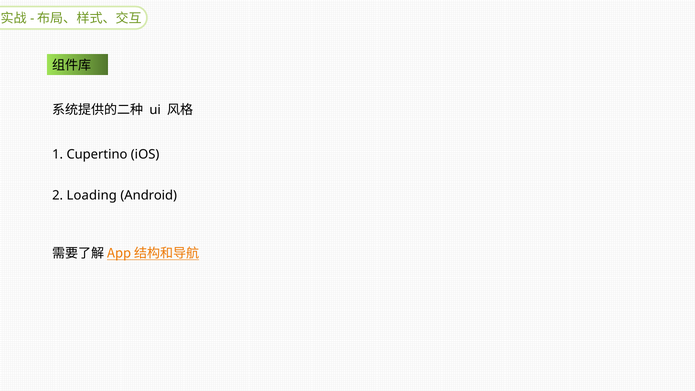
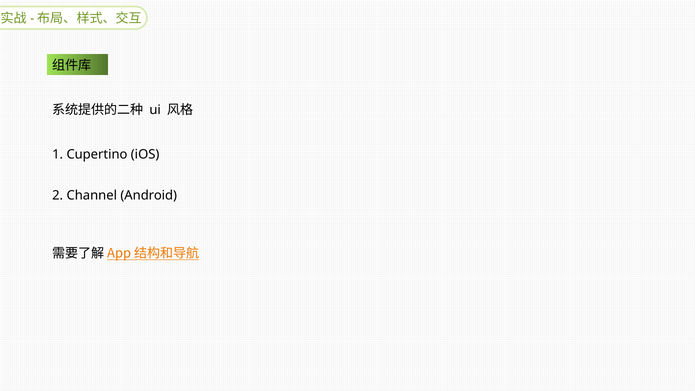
Loading: Loading -> Channel
